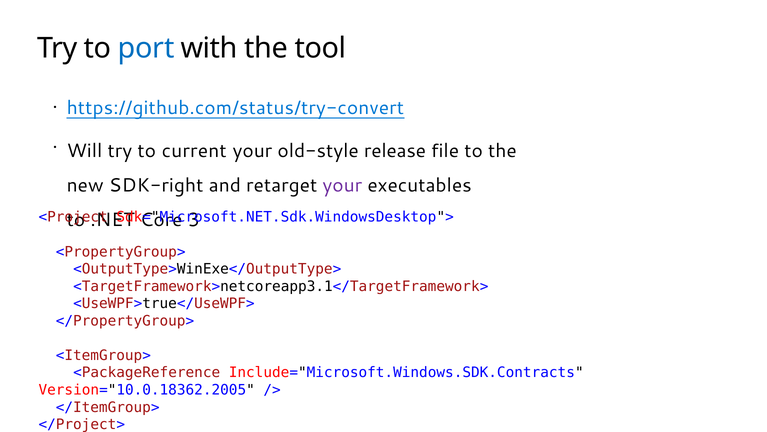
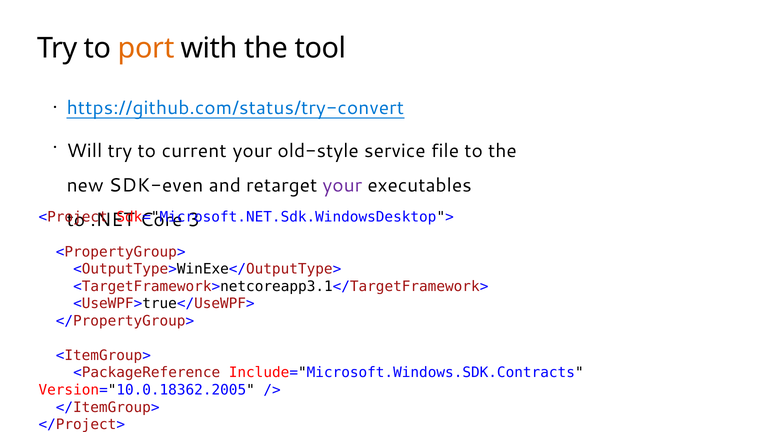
port colour: blue -> orange
release: release -> service
SDK-right: SDK-right -> SDK-even
